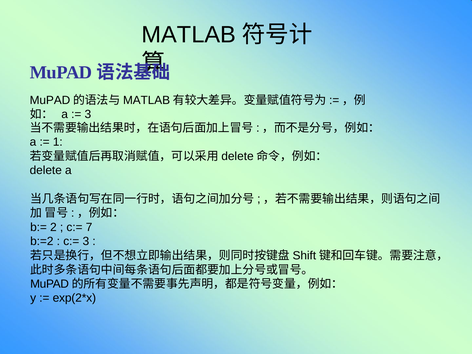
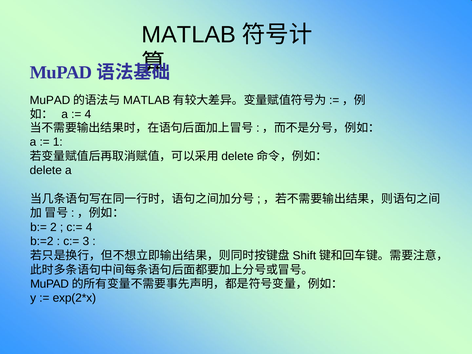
3 at (88, 114): 3 -> 4
c:= 7: 7 -> 4
